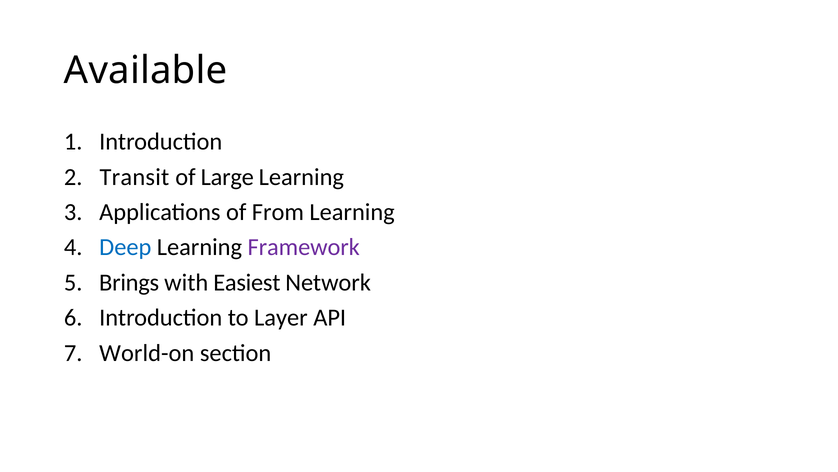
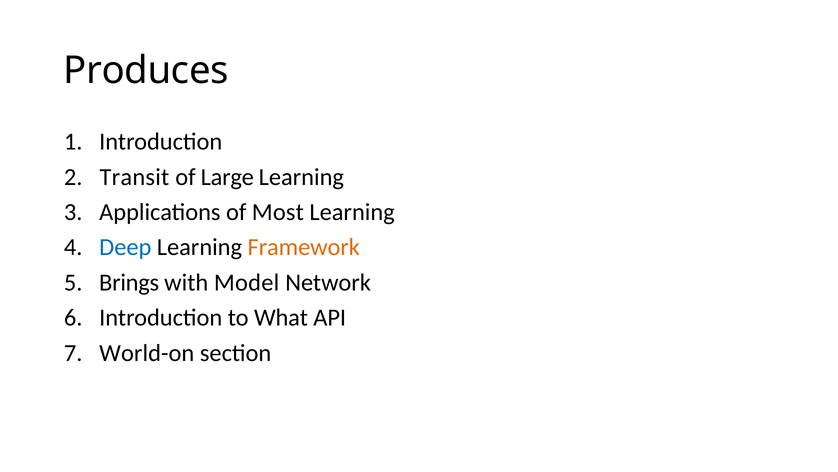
Available: Available -> Produces
From: From -> Most
Framework colour: purple -> orange
Easiest: Easiest -> Model
Layer: Layer -> What
